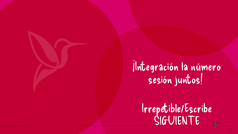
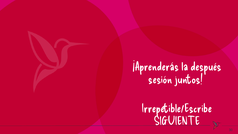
¡Integración: ¡Integración -> ¡Aprenderás
número: número -> después
